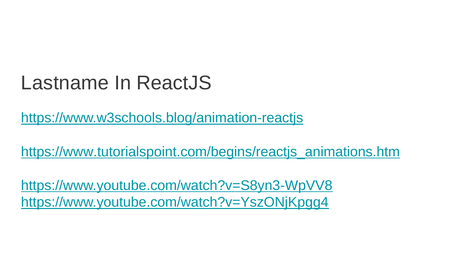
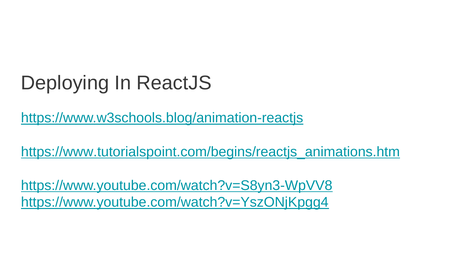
Lastname: Lastname -> Deploying
